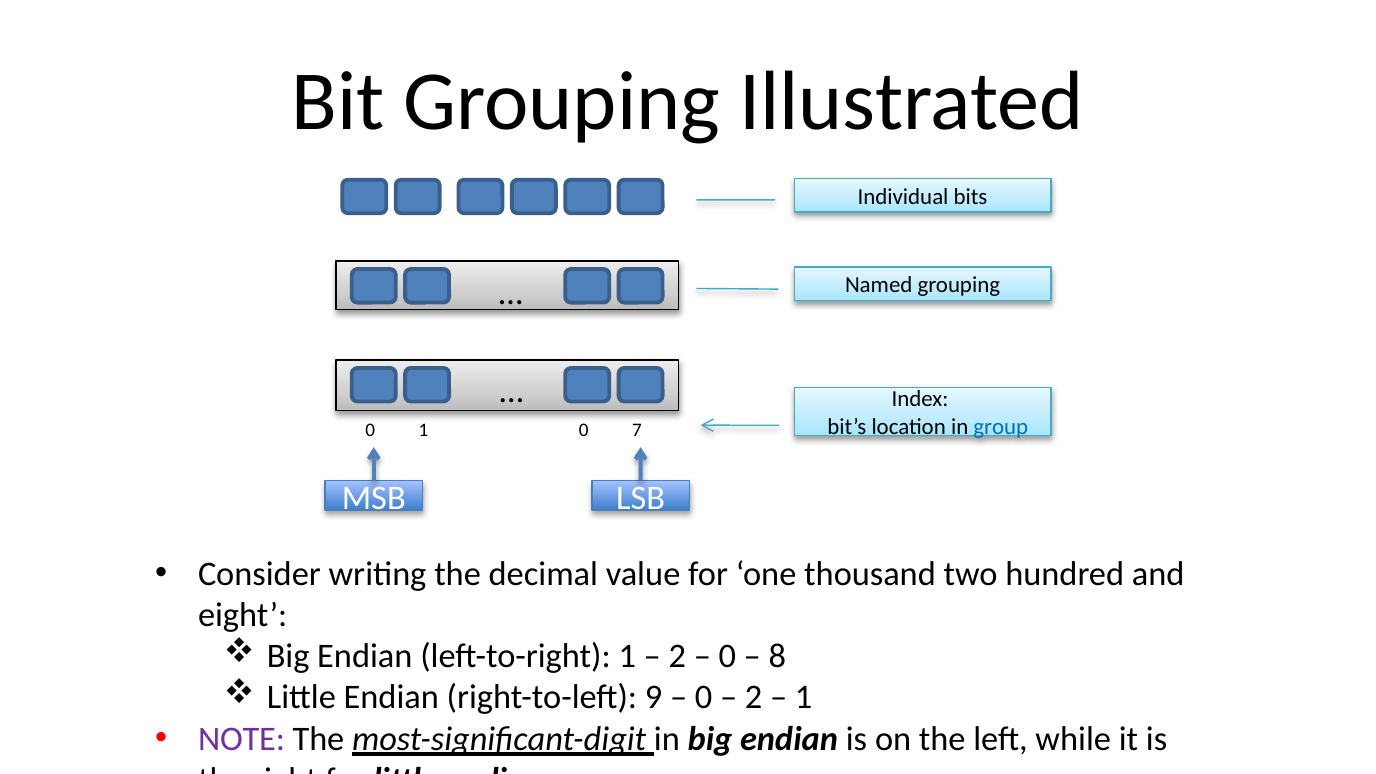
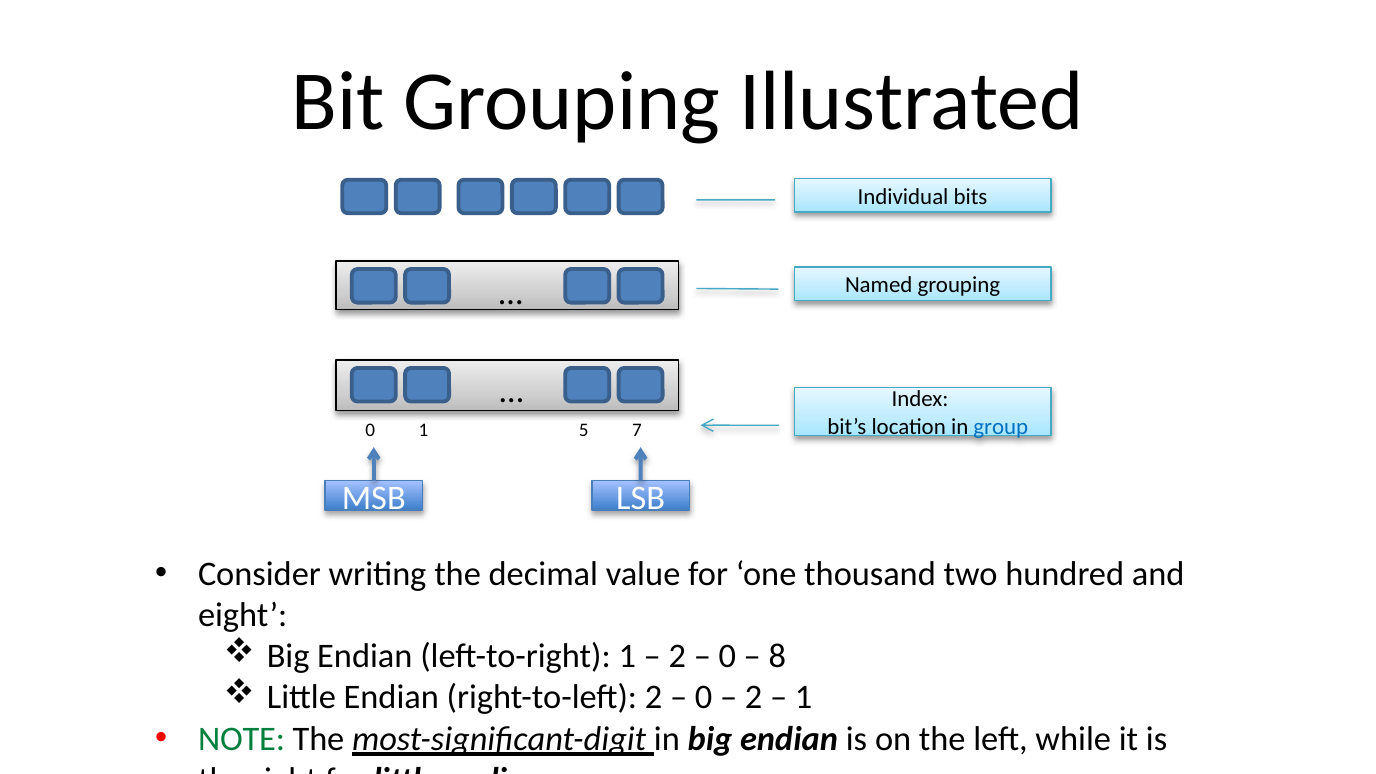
1 0: 0 -> 5
right-to-left 9: 9 -> 2
NOTE colour: purple -> green
